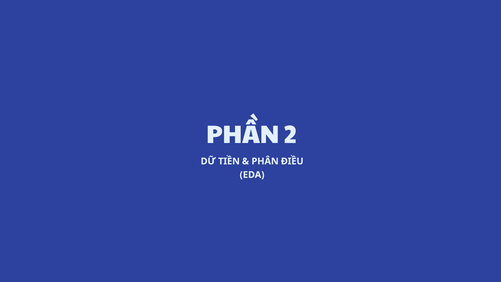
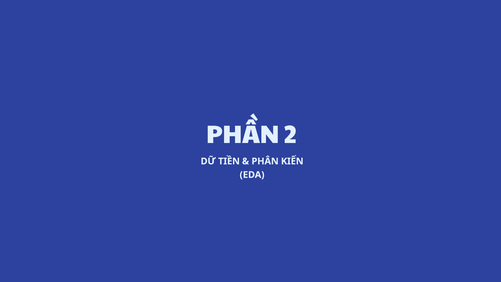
ĐIỀU: ĐIỀU -> KIẾN
